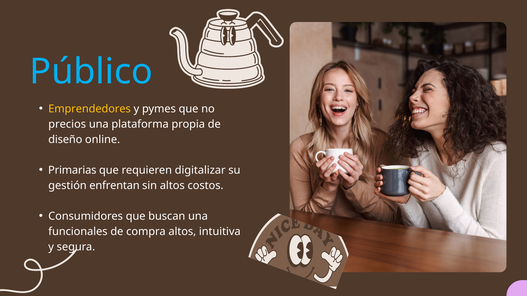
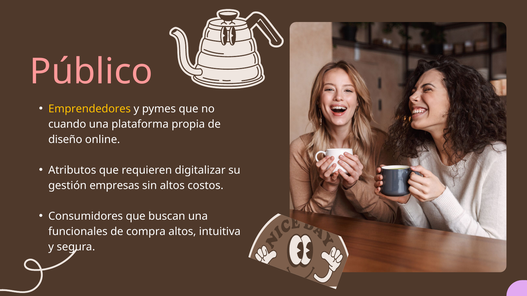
Público colour: light blue -> pink
precios: precios -> cuando
Primarias: Primarias -> Atributos
enfrentan: enfrentan -> empresas
